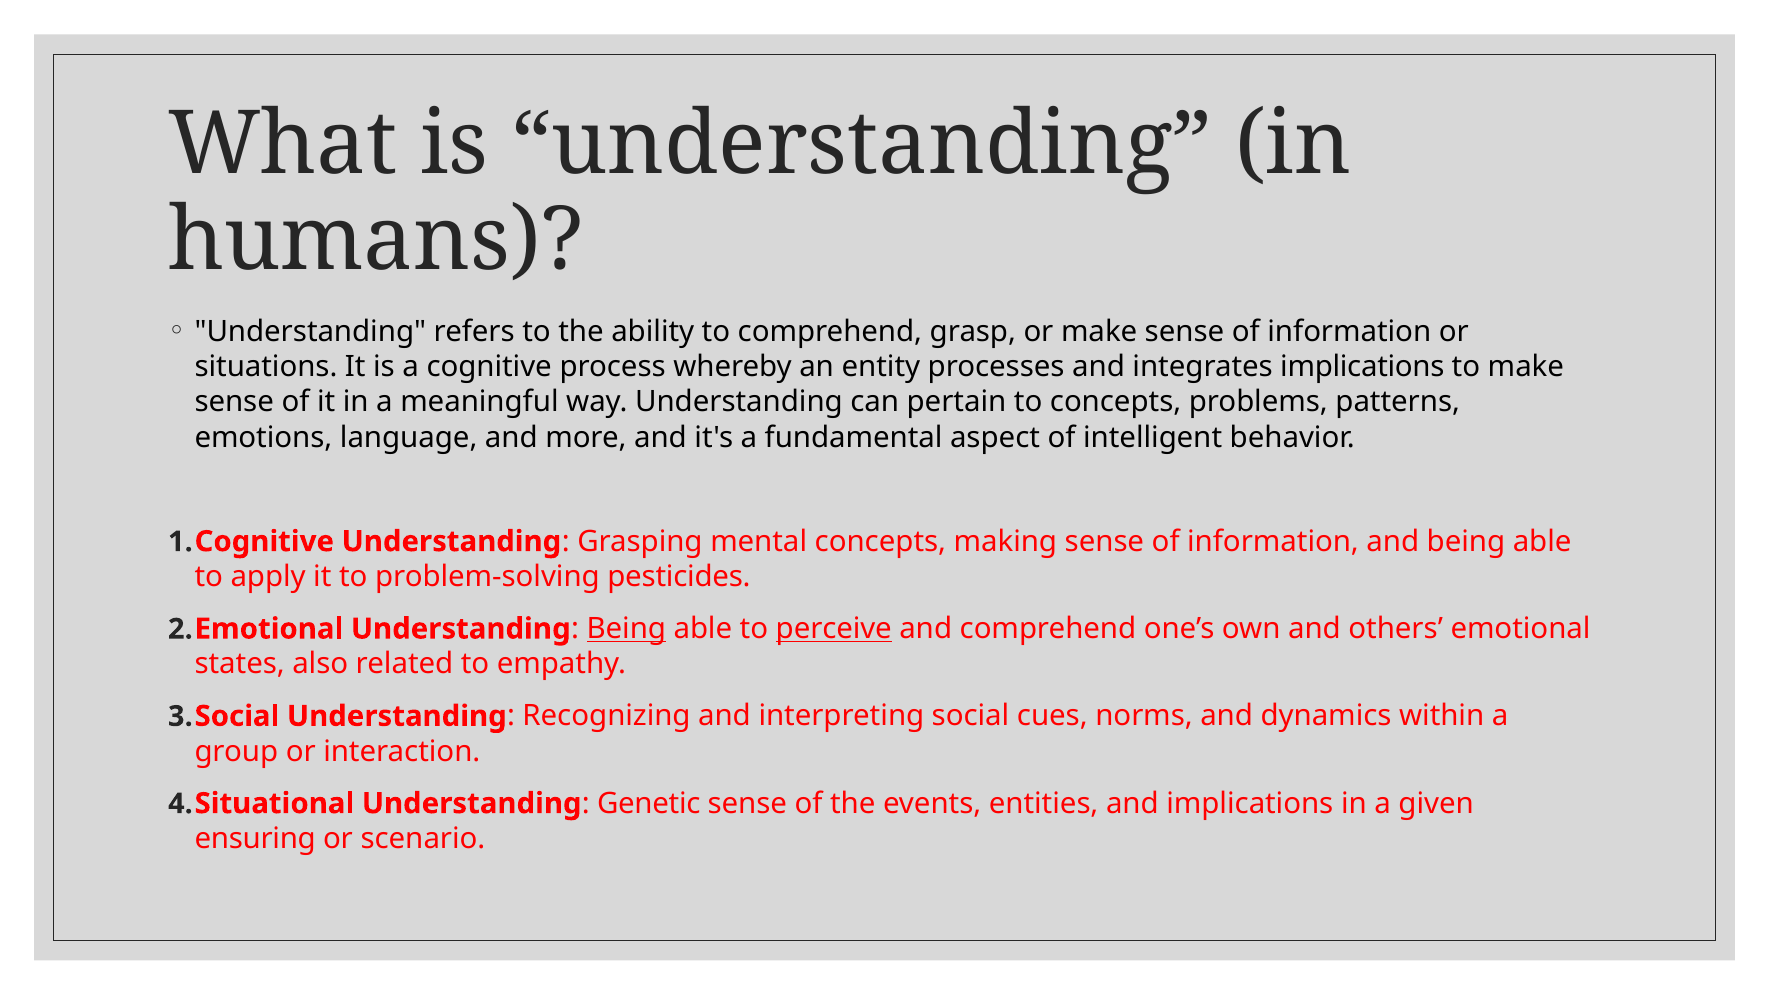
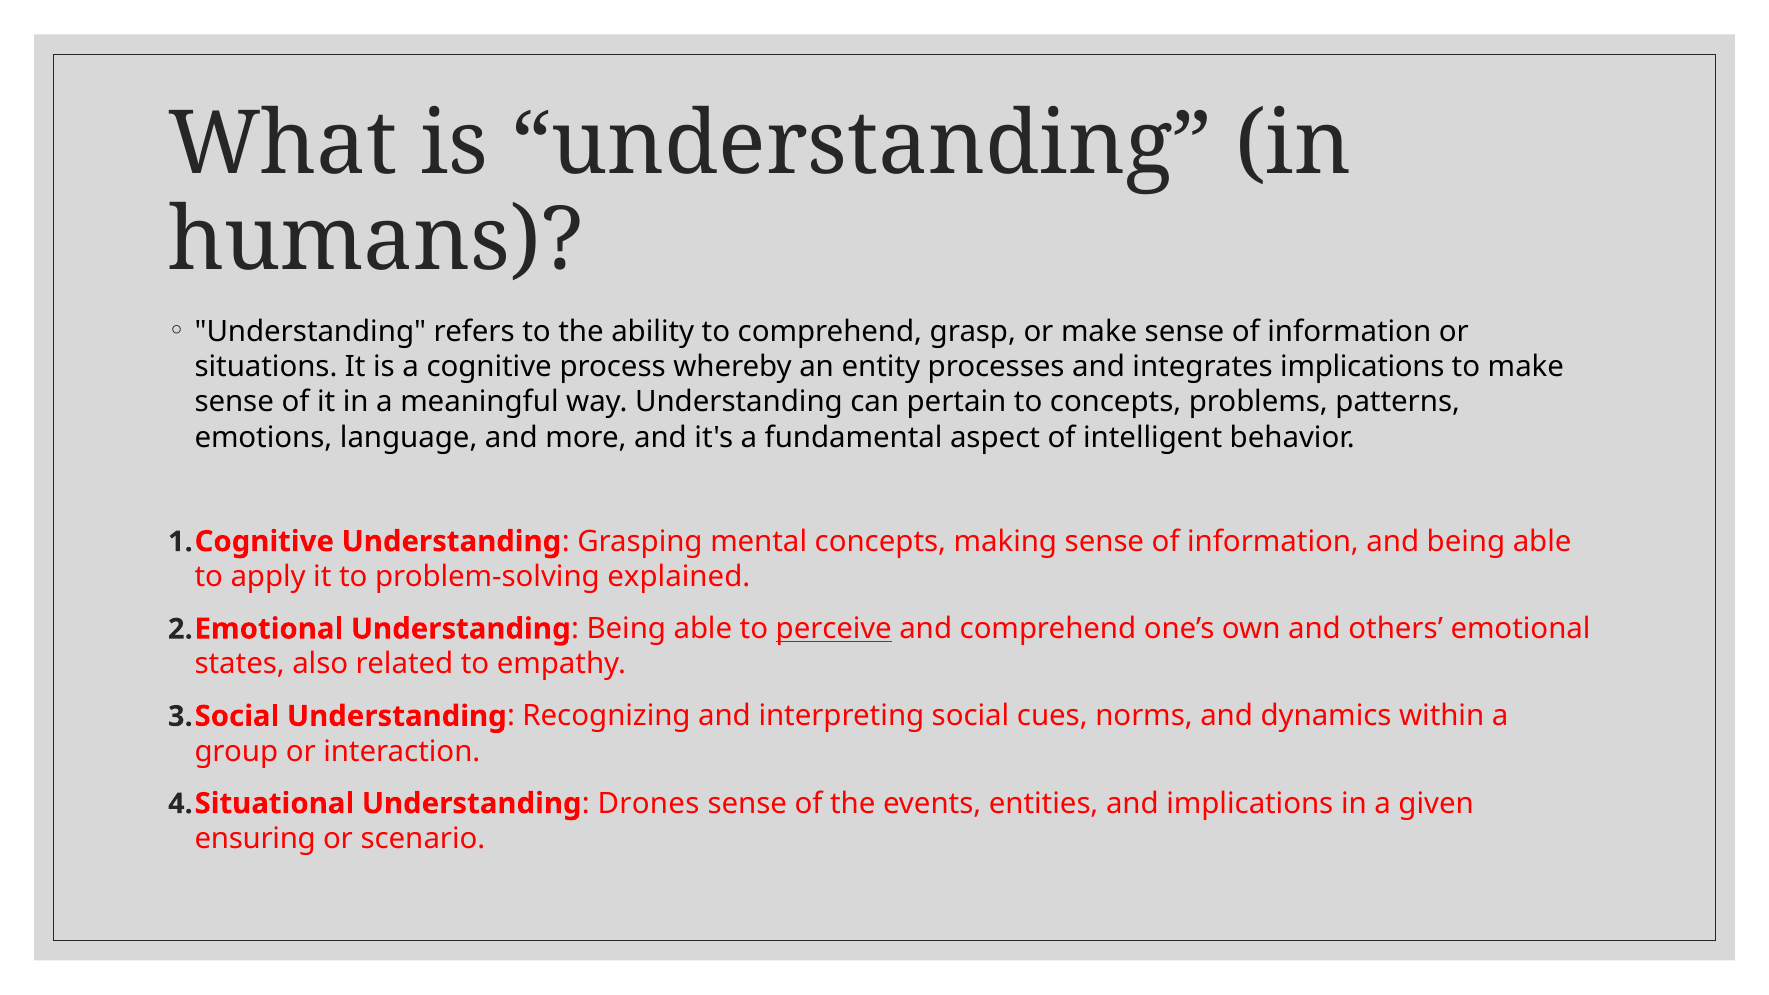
pesticides: pesticides -> explained
Being at (626, 629) underline: present -> none
Genetic: Genetic -> Drones
